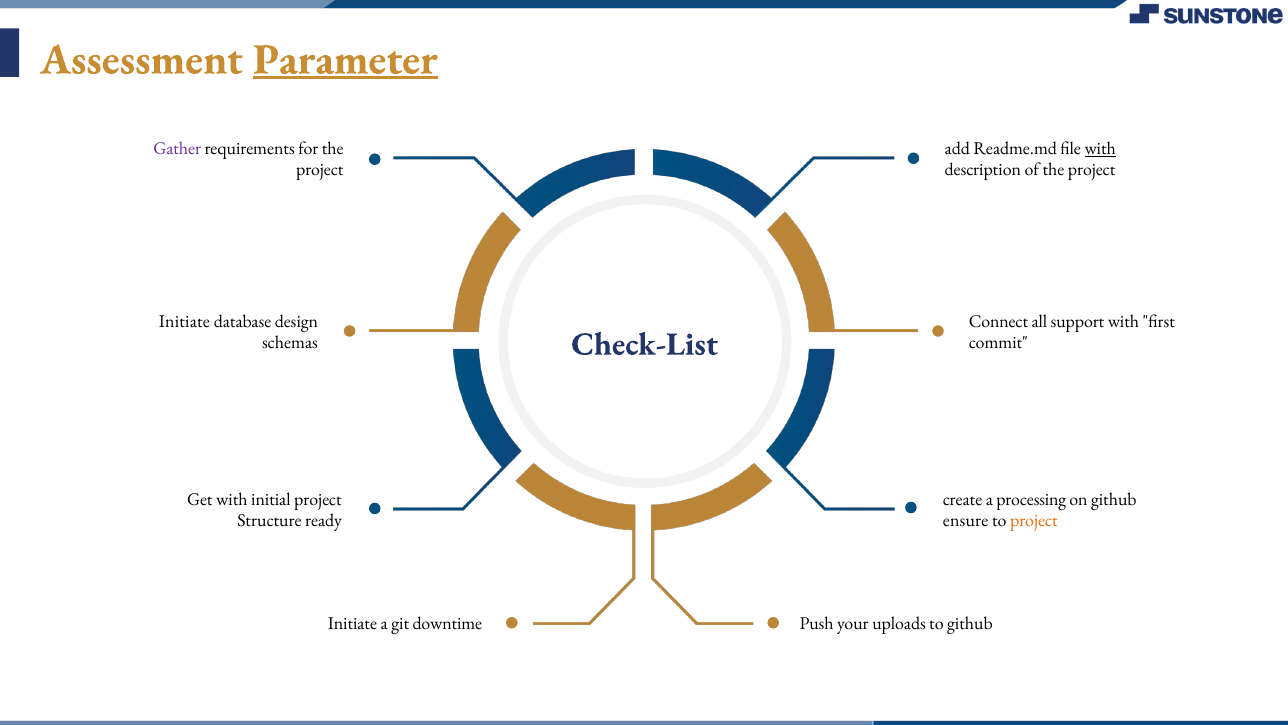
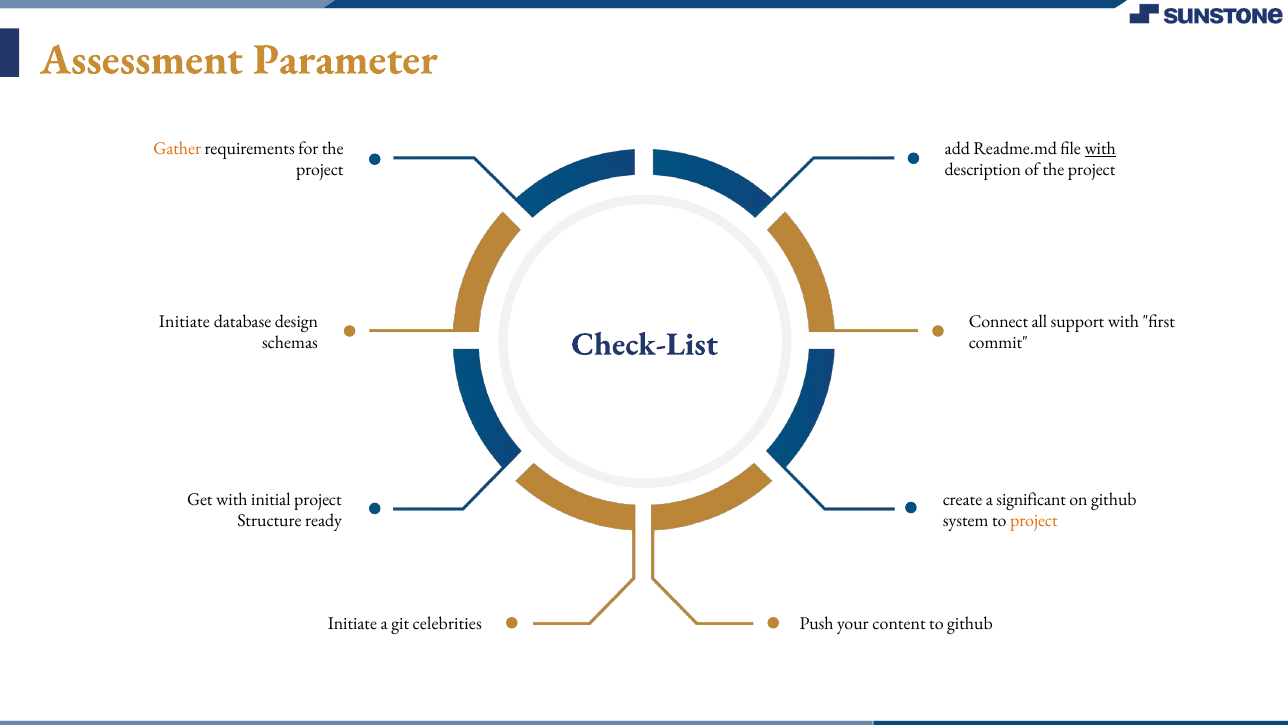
Parameter underline: present -> none
Gather colour: purple -> orange
processing: processing -> significant
ensure: ensure -> system
downtime: downtime -> celebrities
uploads: uploads -> content
